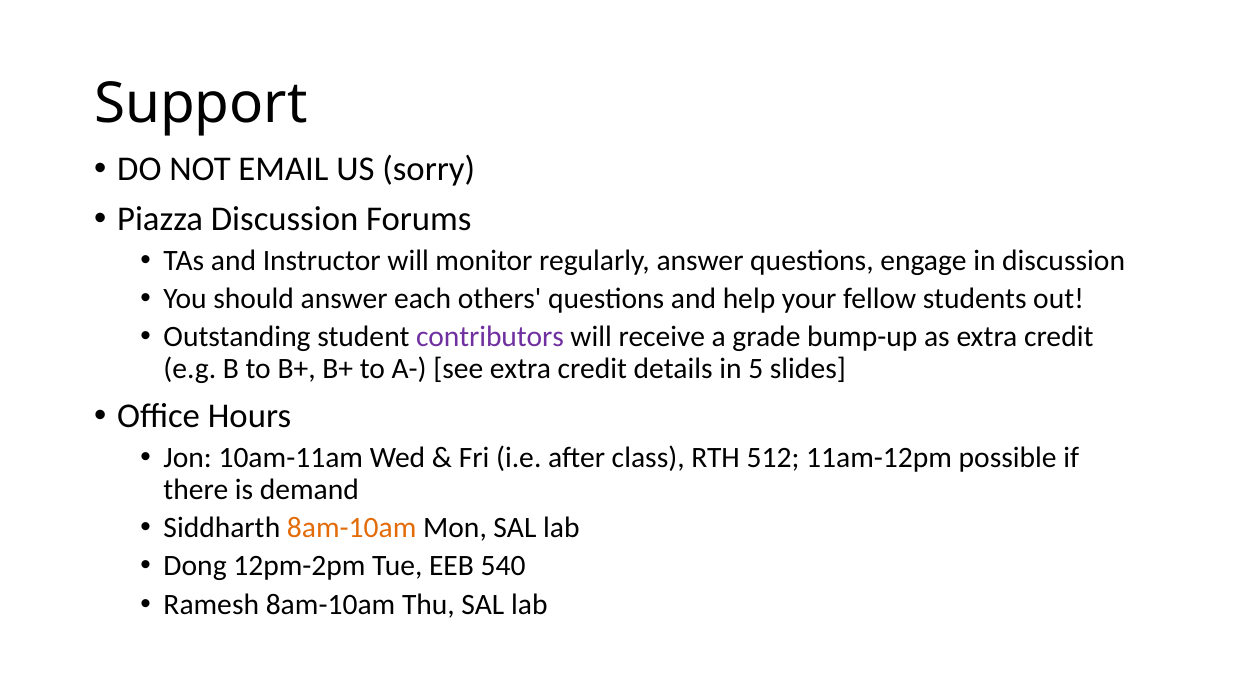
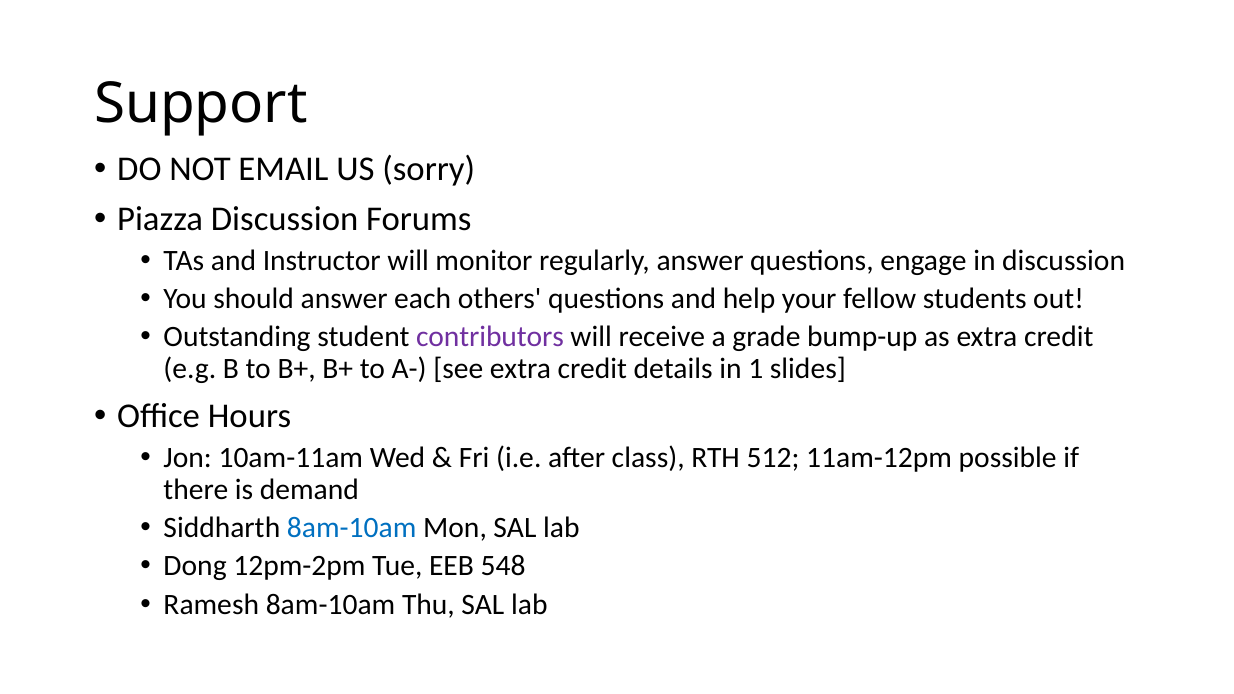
5: 5 -> 1
8am-10am at (352, 528) colour: orange -> blue
540: 540 -> 548
